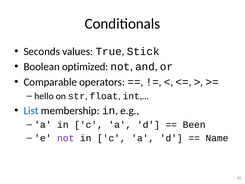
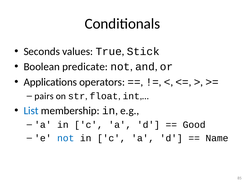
optimized: optimized -> predicate
Comparable: Comparable -> Applications
hello: hello -> pairs
Been: Been -> Good
not at (66, 138) colour: purple -> blue
